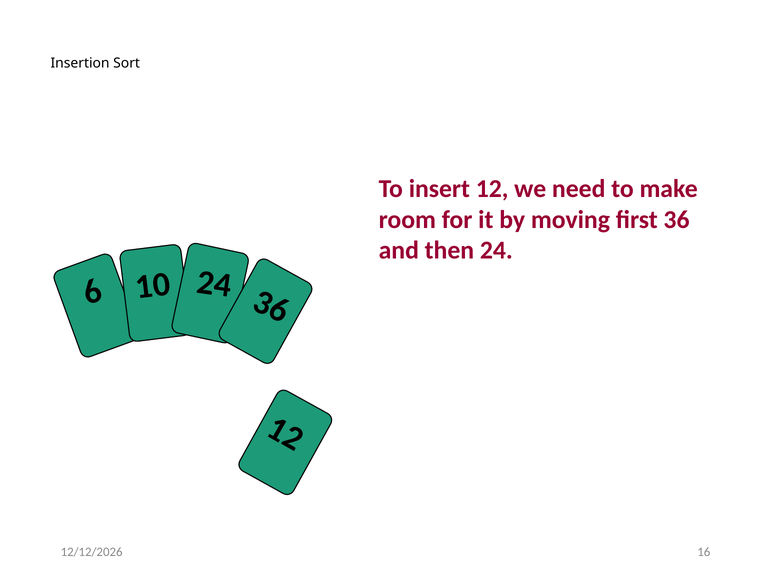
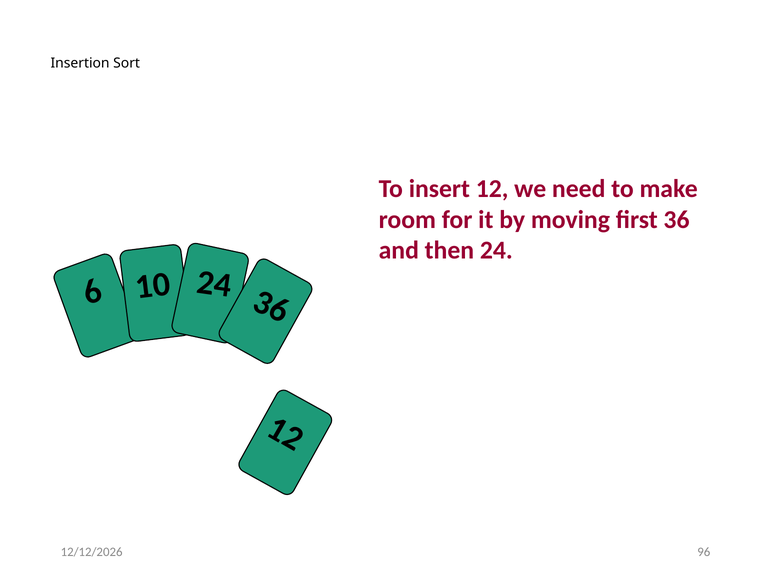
16: 16 -> 96
